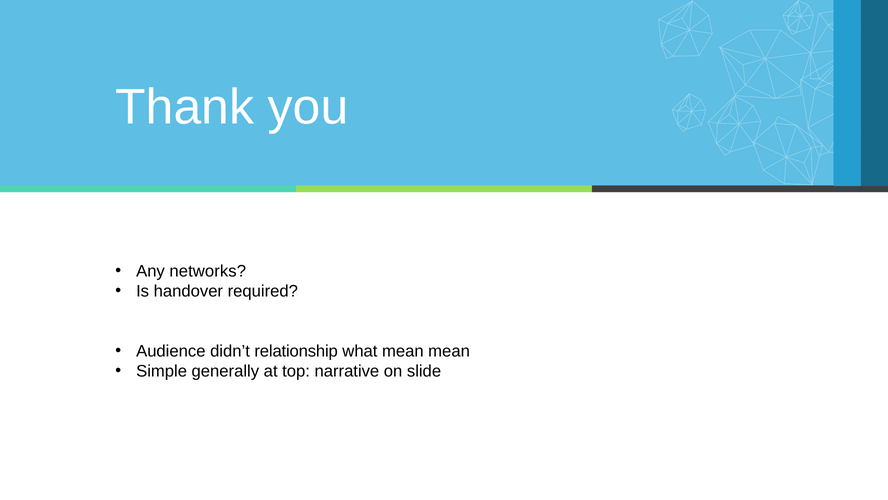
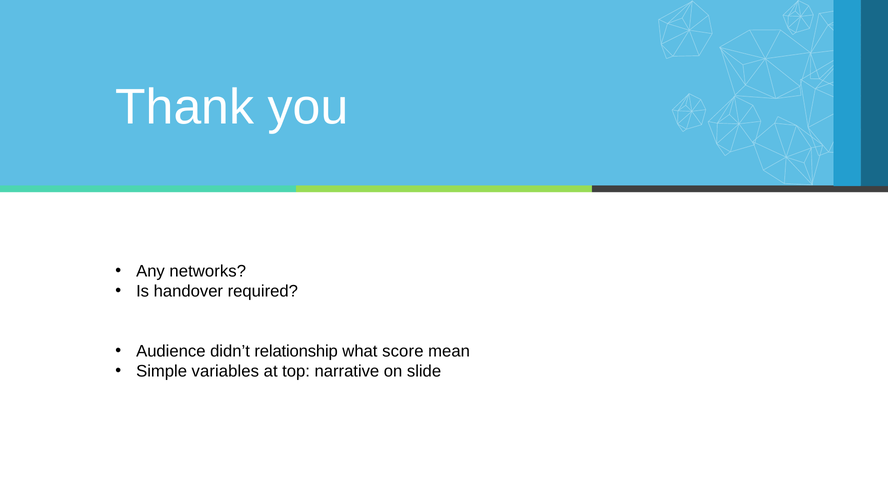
what mean: mean -> score
generally: generally -> variables
